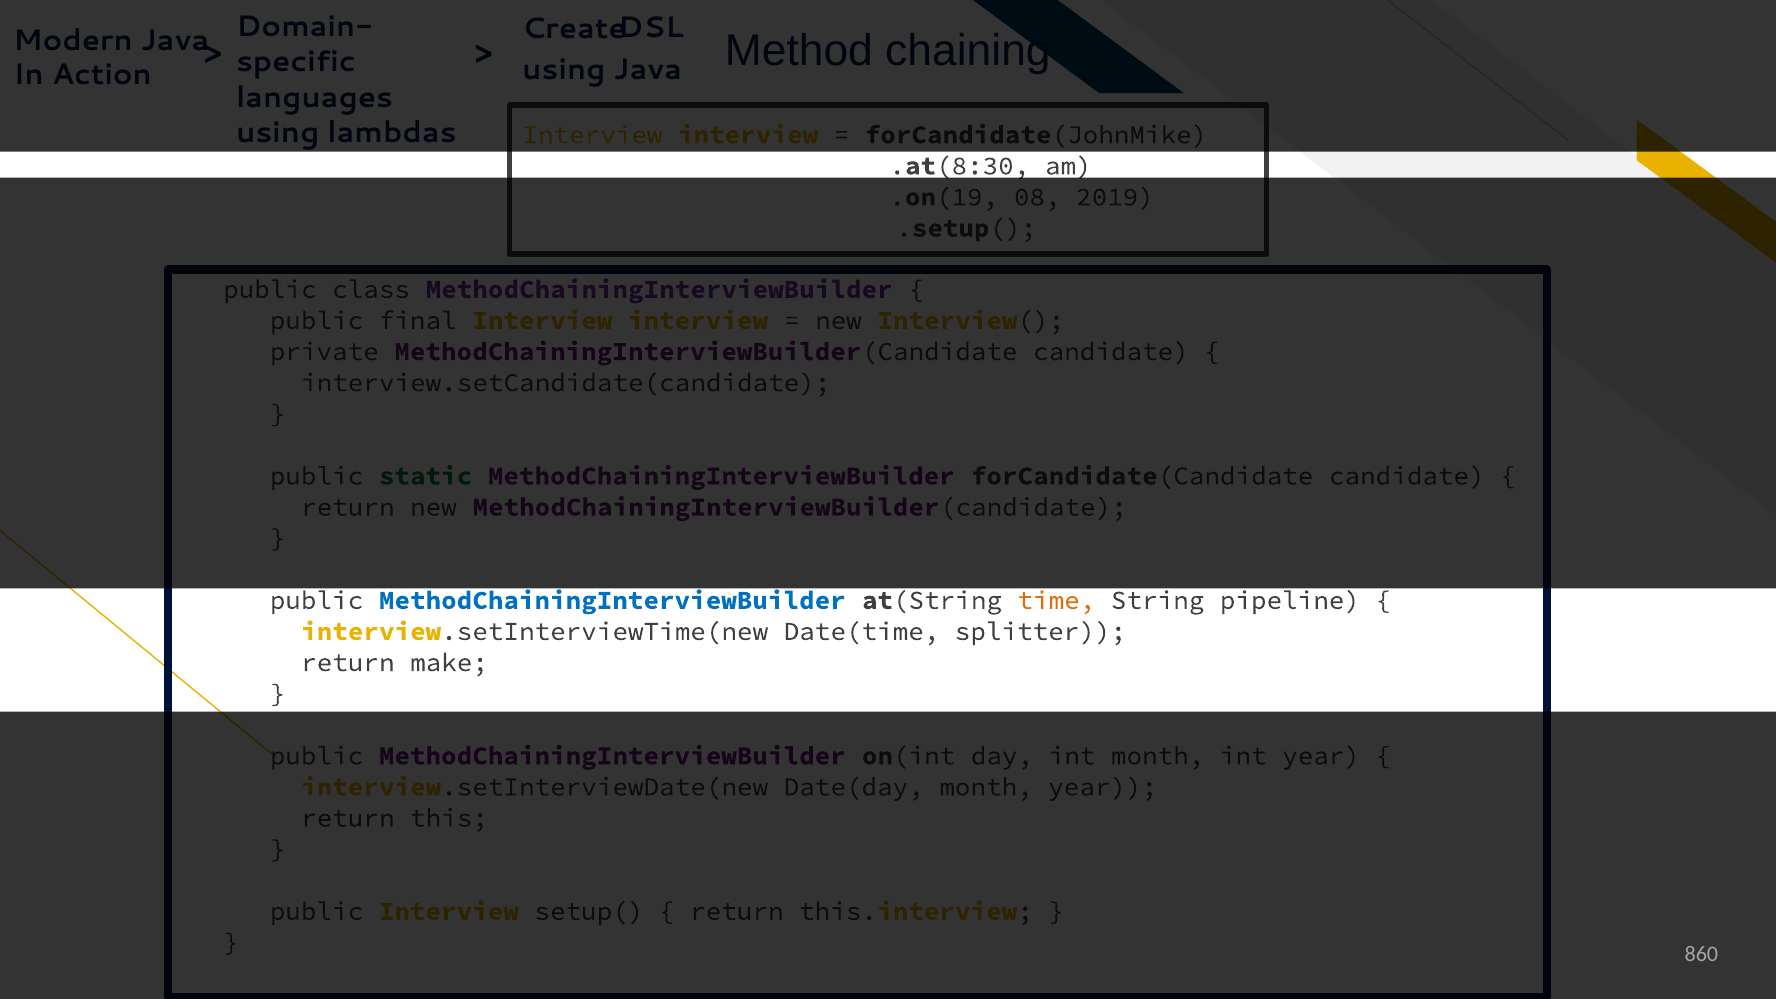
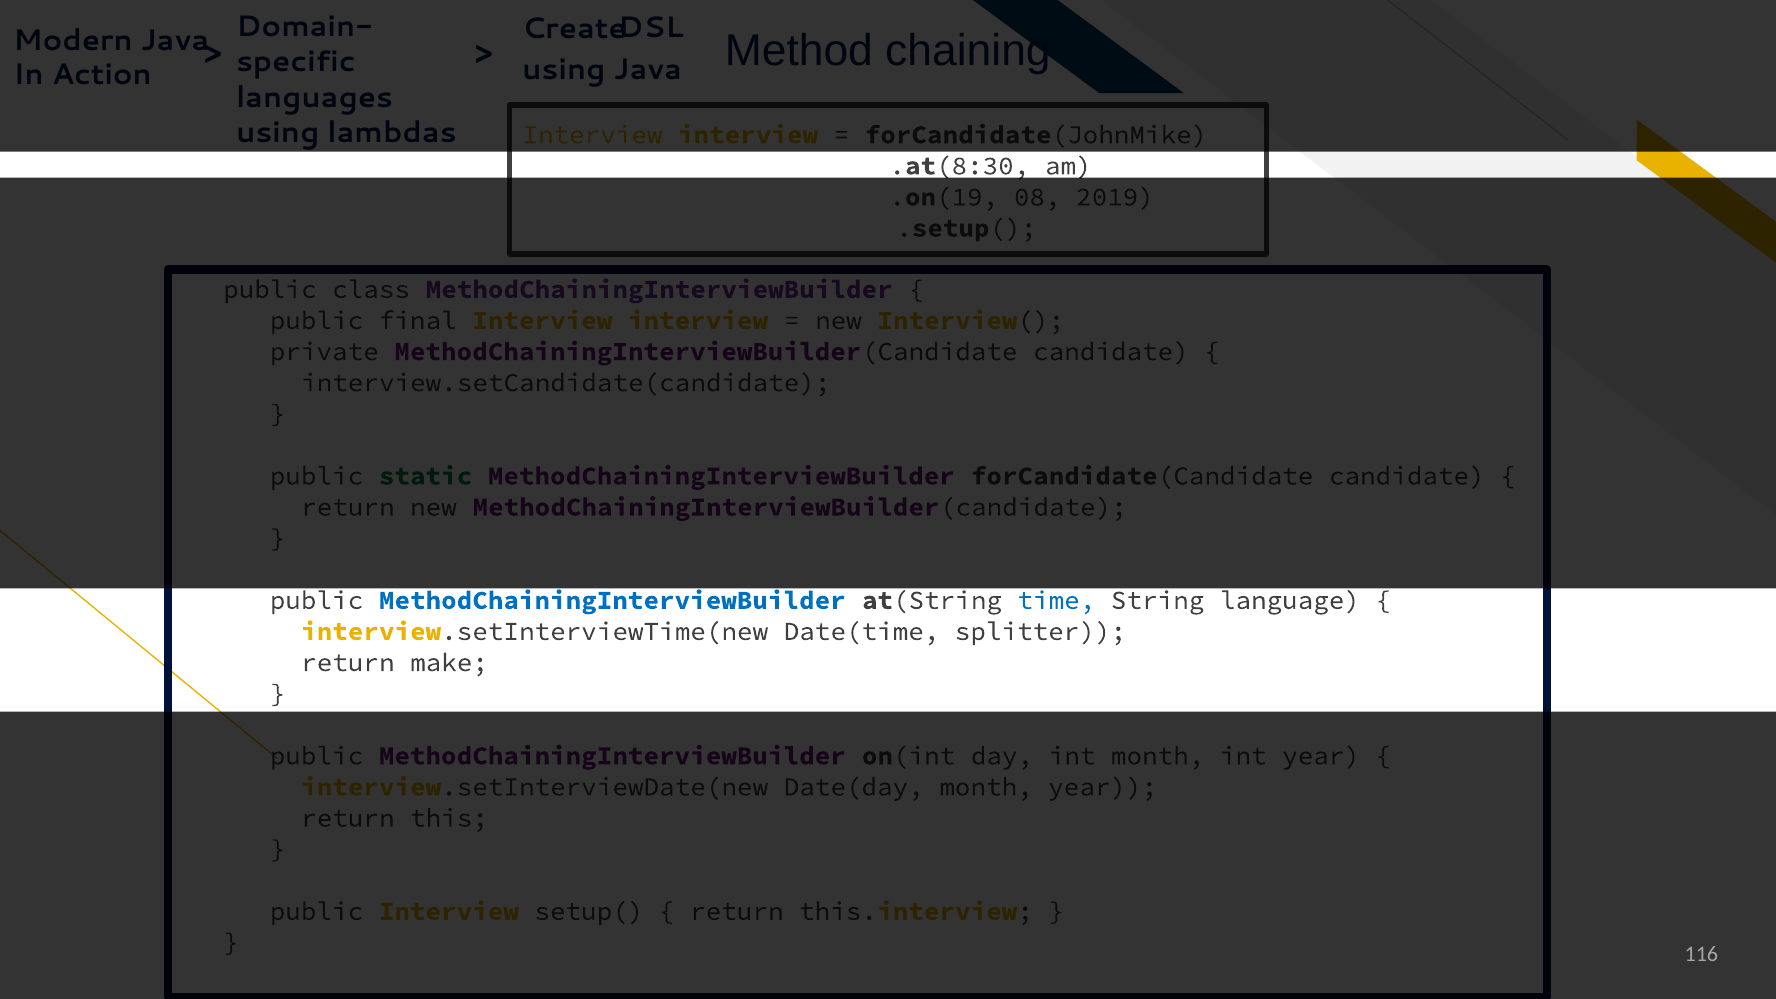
time colour: orange -> blue
pipeline: pipeline -> language
860: 860 -> 116
